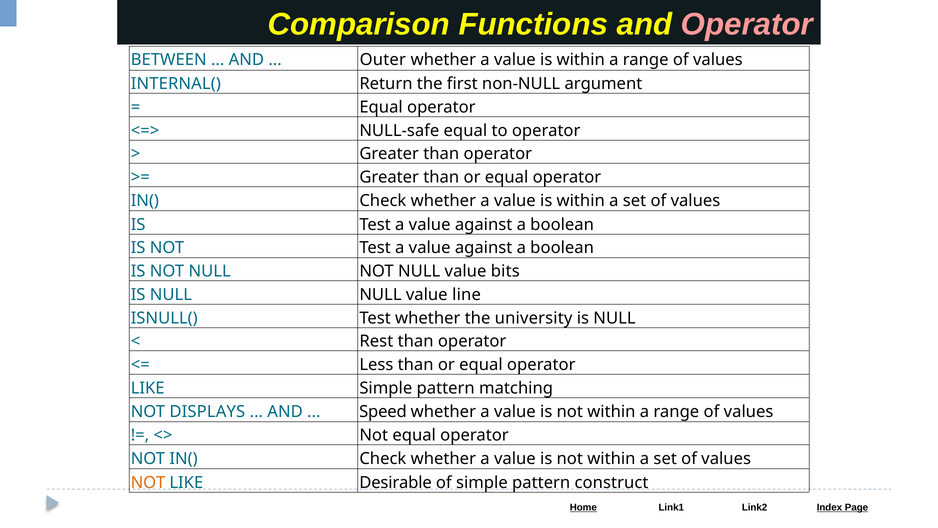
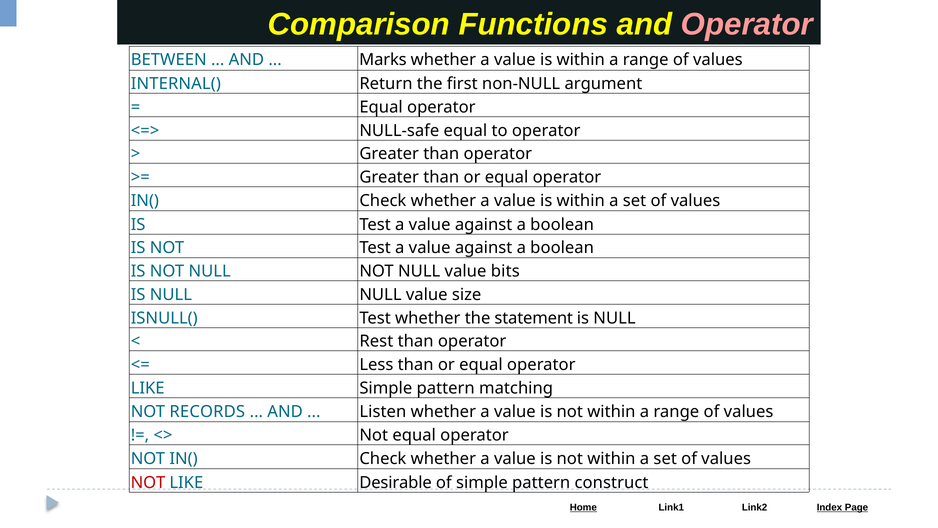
Outer: Outer -> Marks
line: line -> size
university: university -> statement
DISPLAYS: DISPLAYS -> RECORDS
Speed: Speed -> Listen
NOT at (148, 482) colour: orange -> red
